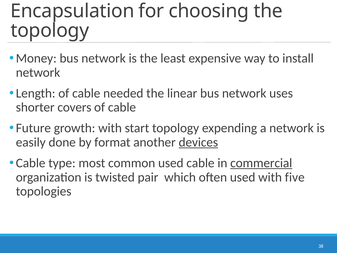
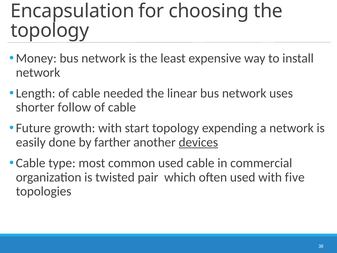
covers: covers -> follow
format: format -> farther
commercial underline: present -> none
